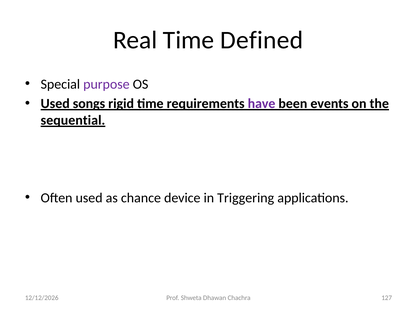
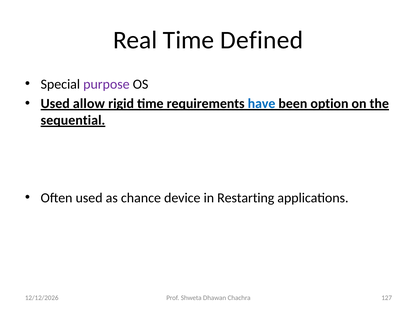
songs: songs -> allow
have colour: purple -> blue
events: events -> option
Triggering: Triggering -> Restarting
